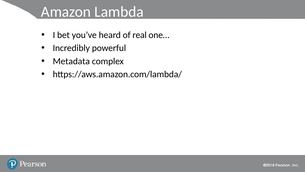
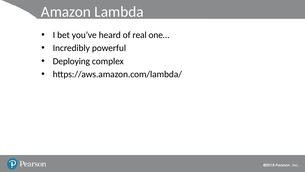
Metadata: Metadata -> Deploying
